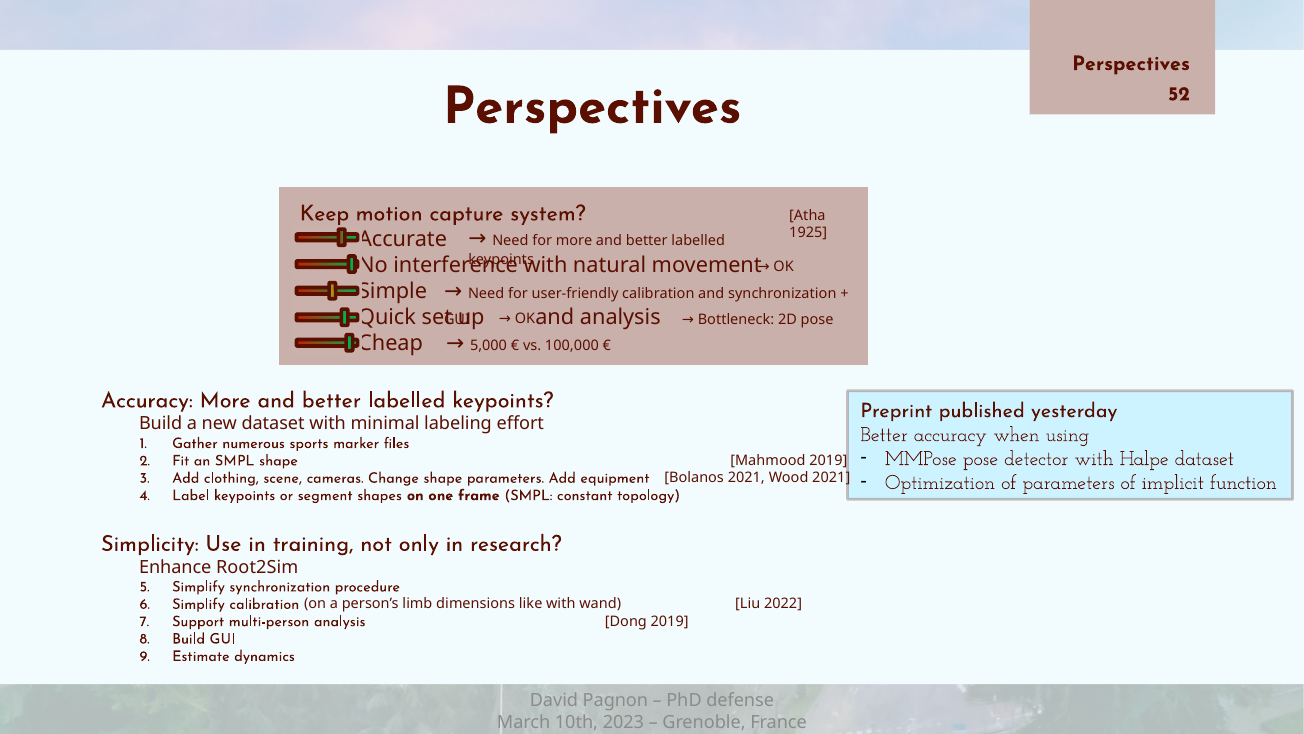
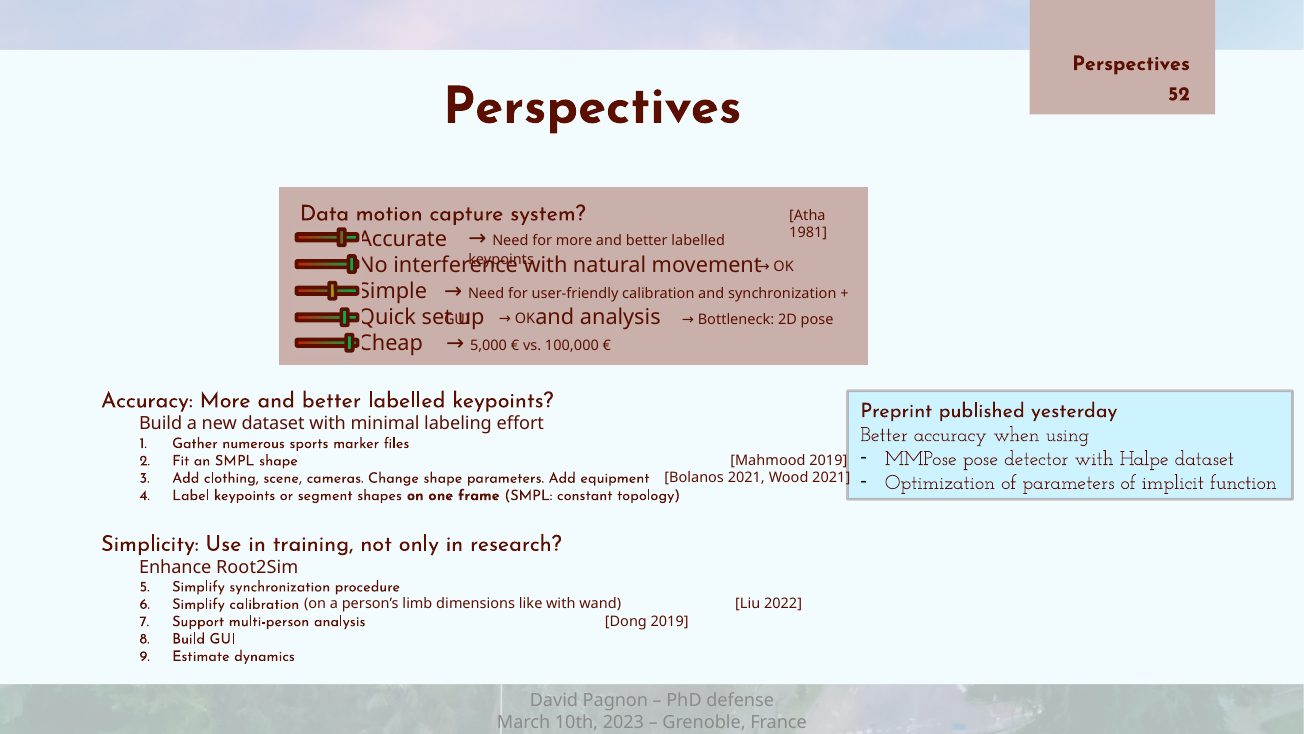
Keep: Keep -> Data
1925: 1925 -> 1981
